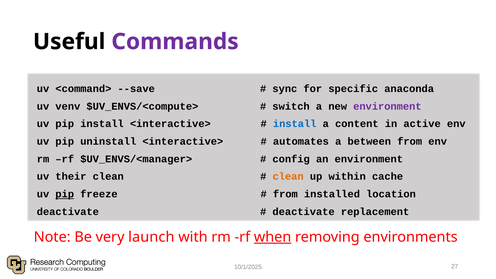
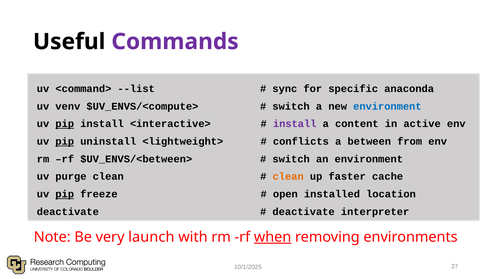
--save: --save -> --list
environment at (387, 106) colour: purple -> blue
pip at (65, 124) underline: none -> present
install at (295, 124) colour: blue -> purple
pip at (65, 141) underline: none -> present
uninstall <interactive>: <interactive> -> <lightweight>
automates: automates -> conflicts
$UV_ENVS/<manager>: $UV_ENVS/<manager> -> $UV_ENVS/<between>
config at (291, 159): config -> switch
their: their -> purge
within: within -> faster
from at (285, 194): from -> open
replacement: replacement -> interpreter
